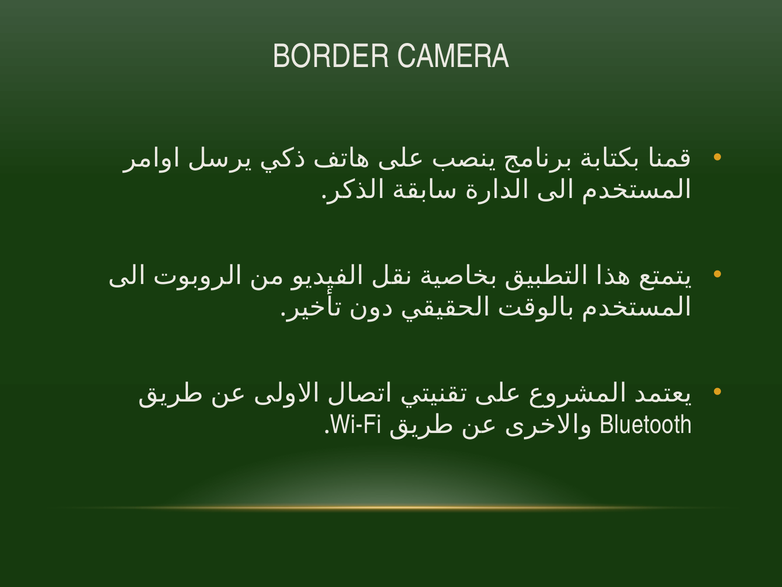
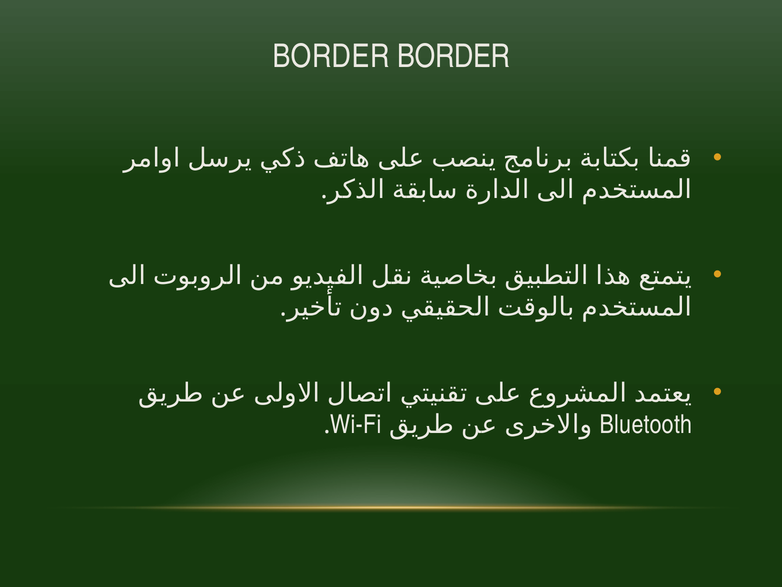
BORDER CAMERA: CAMERA -> BORDER
